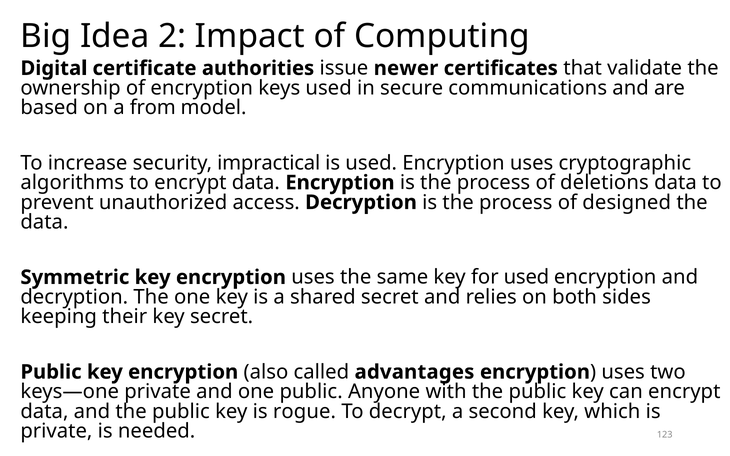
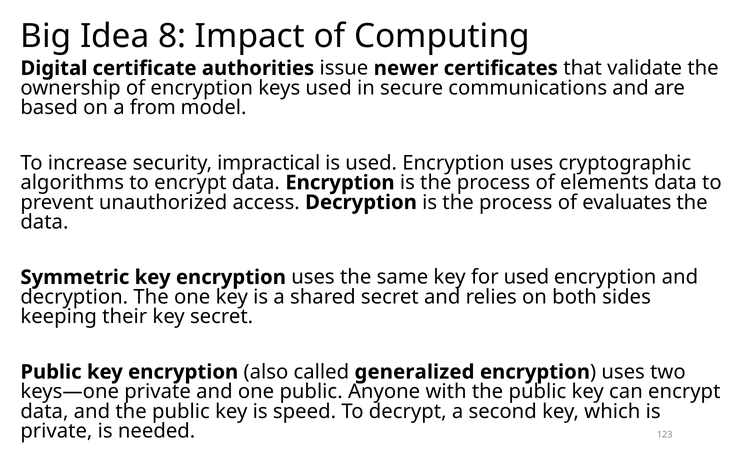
2: 2 -> 8
deletions: deletions -> elements
designed: designed -> evaluates
advantages: advantages -> generalized
rogue: rogue -> speed
